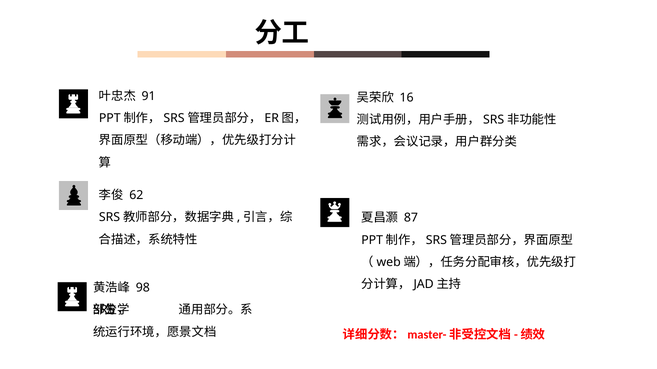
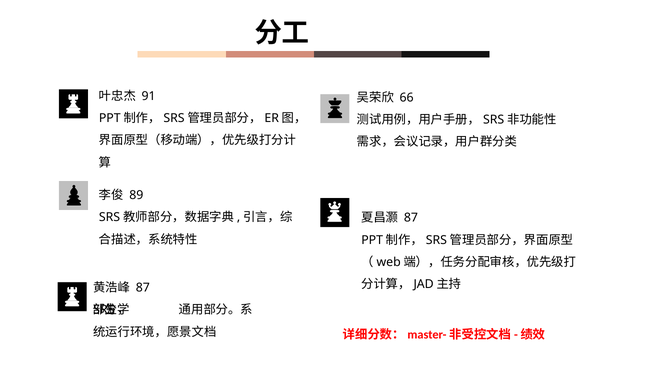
16: 16 -> 66
62: 62 -> 89
98 at (143, 288): 98 -> 87
